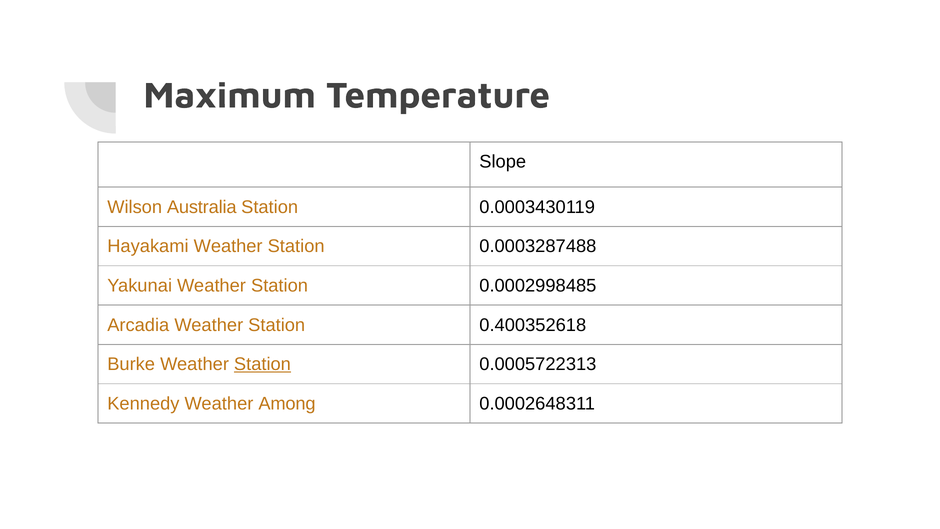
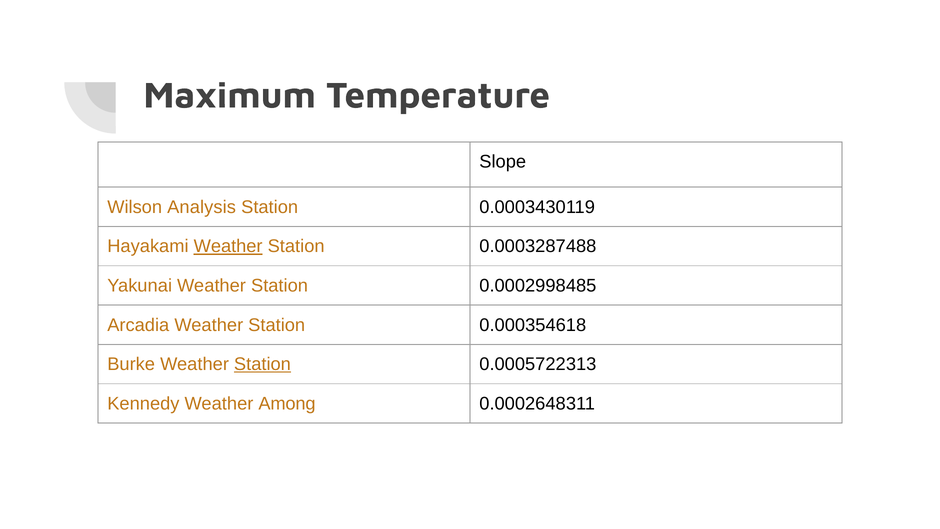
Australia: Australia -> Analysis
Weather at (228, 246) underline: none -> present
0.400352618: 0.400352618 -> 0.000354618
